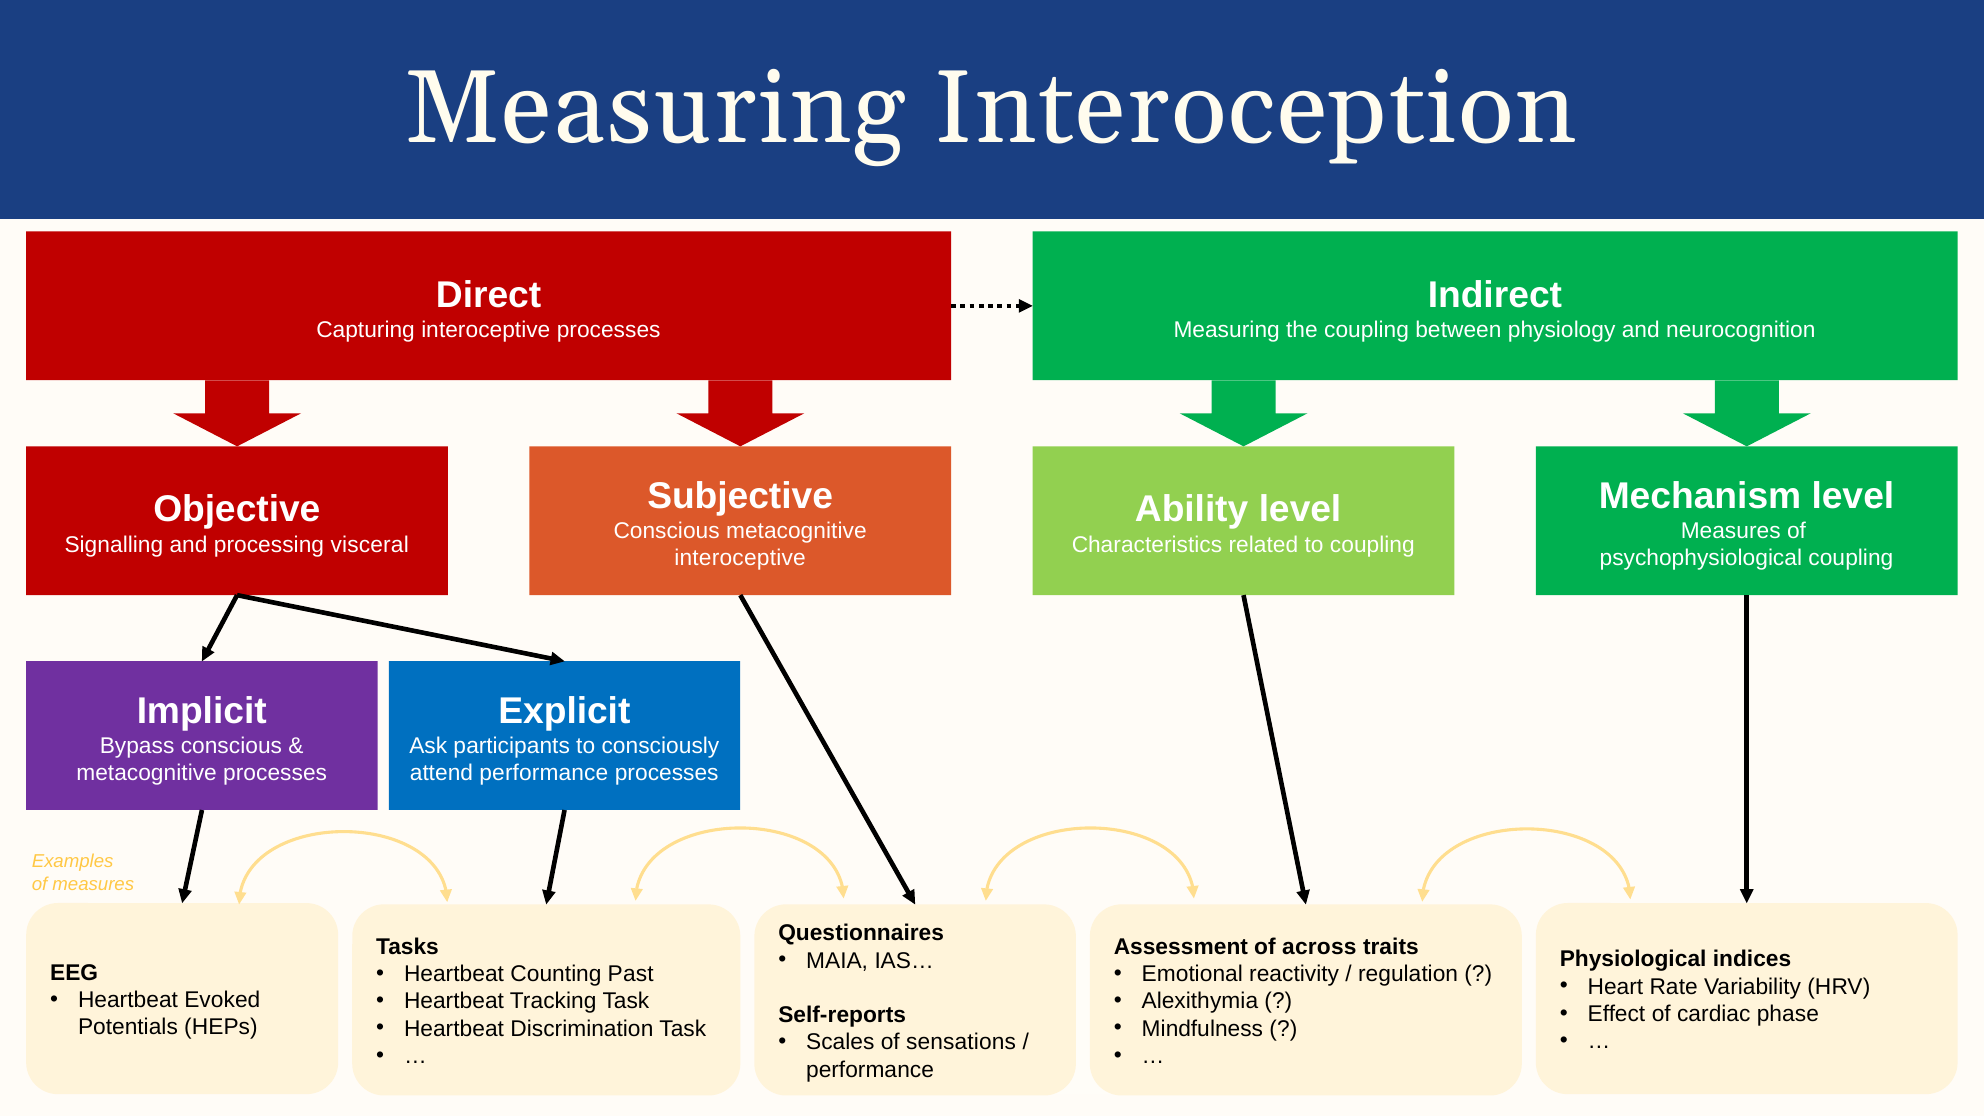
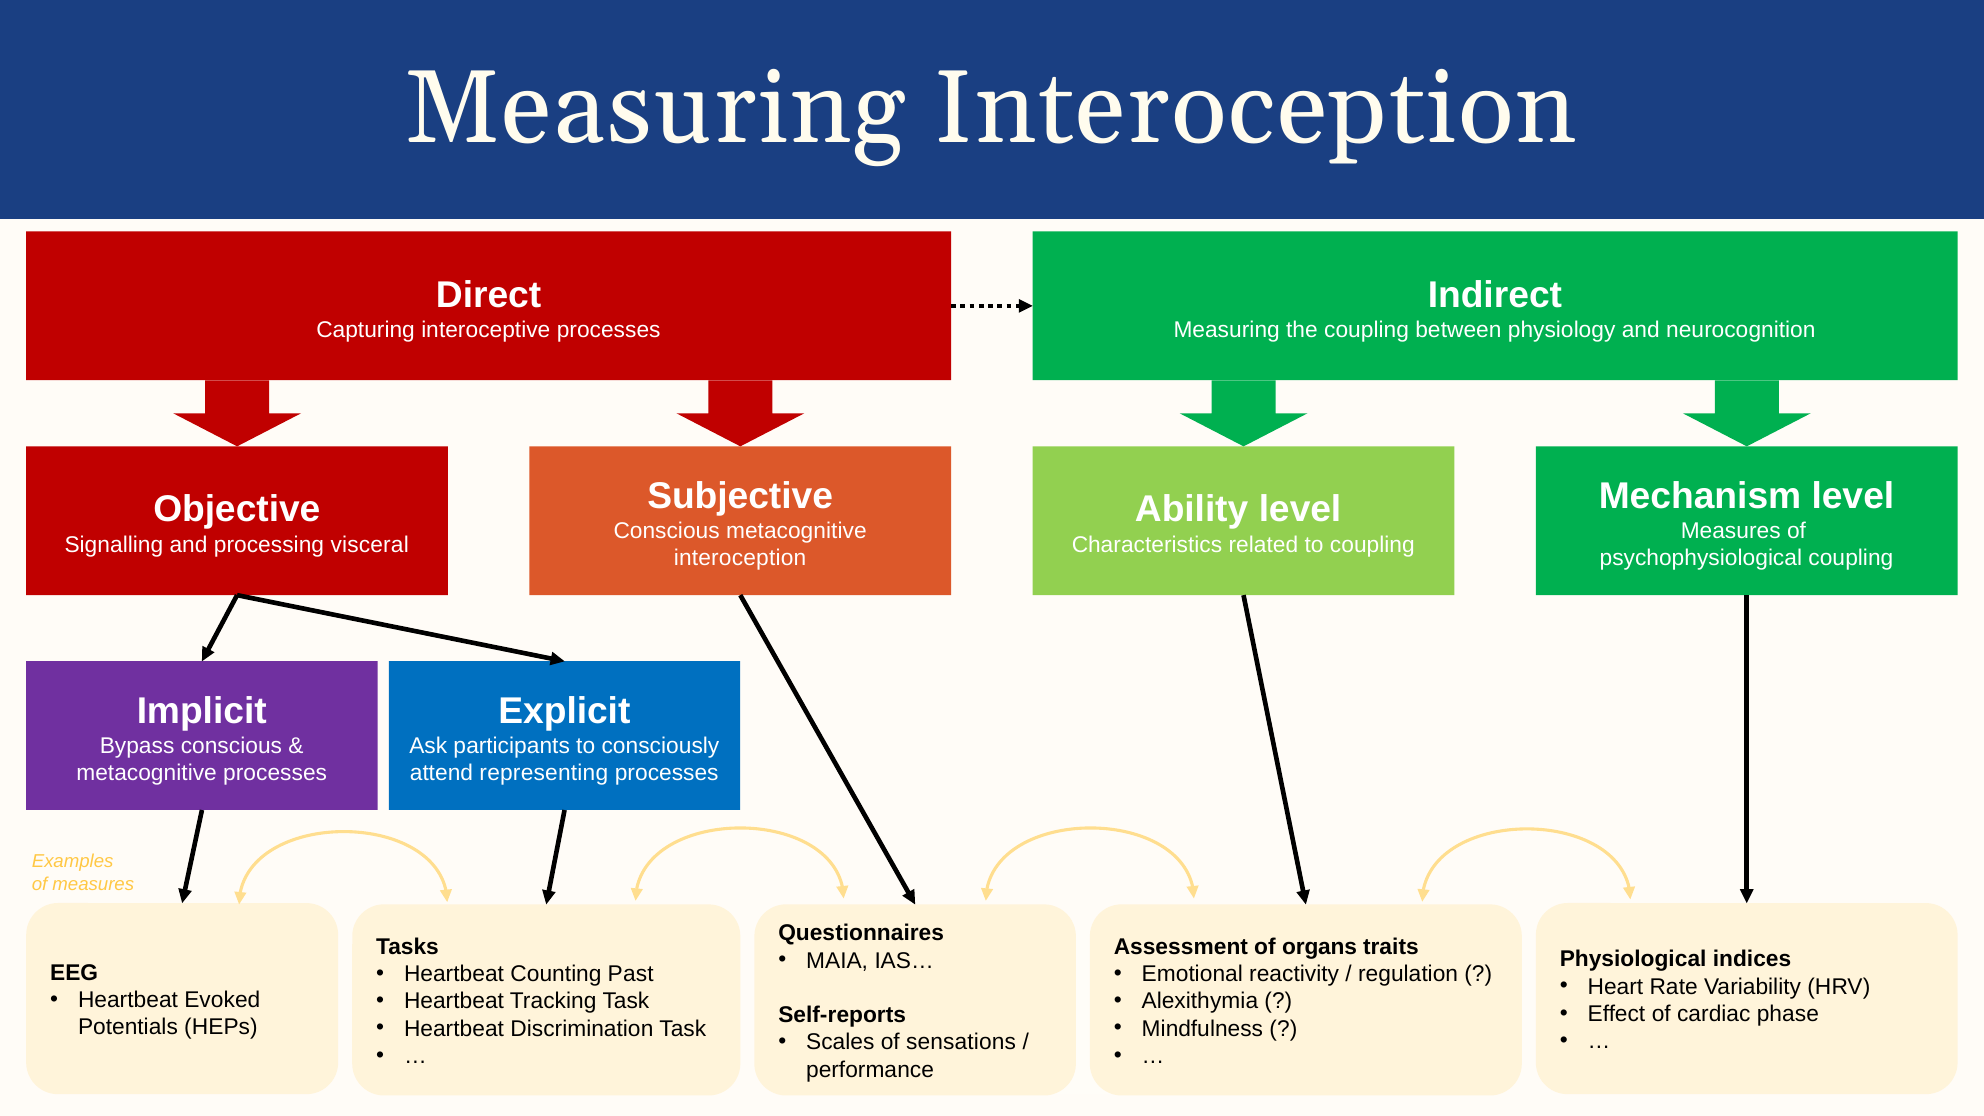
interoceptive at (740, 558): interoceptive -> interoception
attend performance: performance -> representing
across: across -> organs
